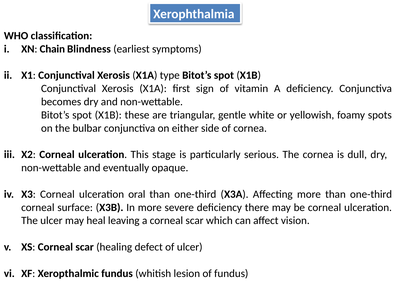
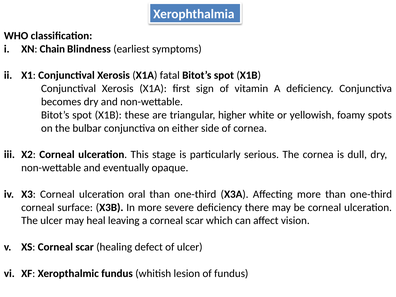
type: type -> fatal
gentle: gentle -> higher
